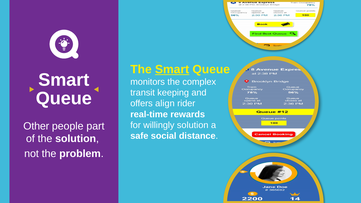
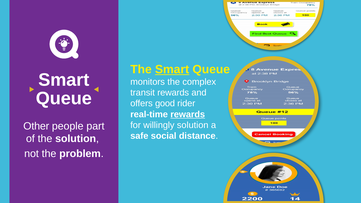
transit keeping: keeping -> rewards
align: align -> good
rewards at (188, 114) underline: none -> present
